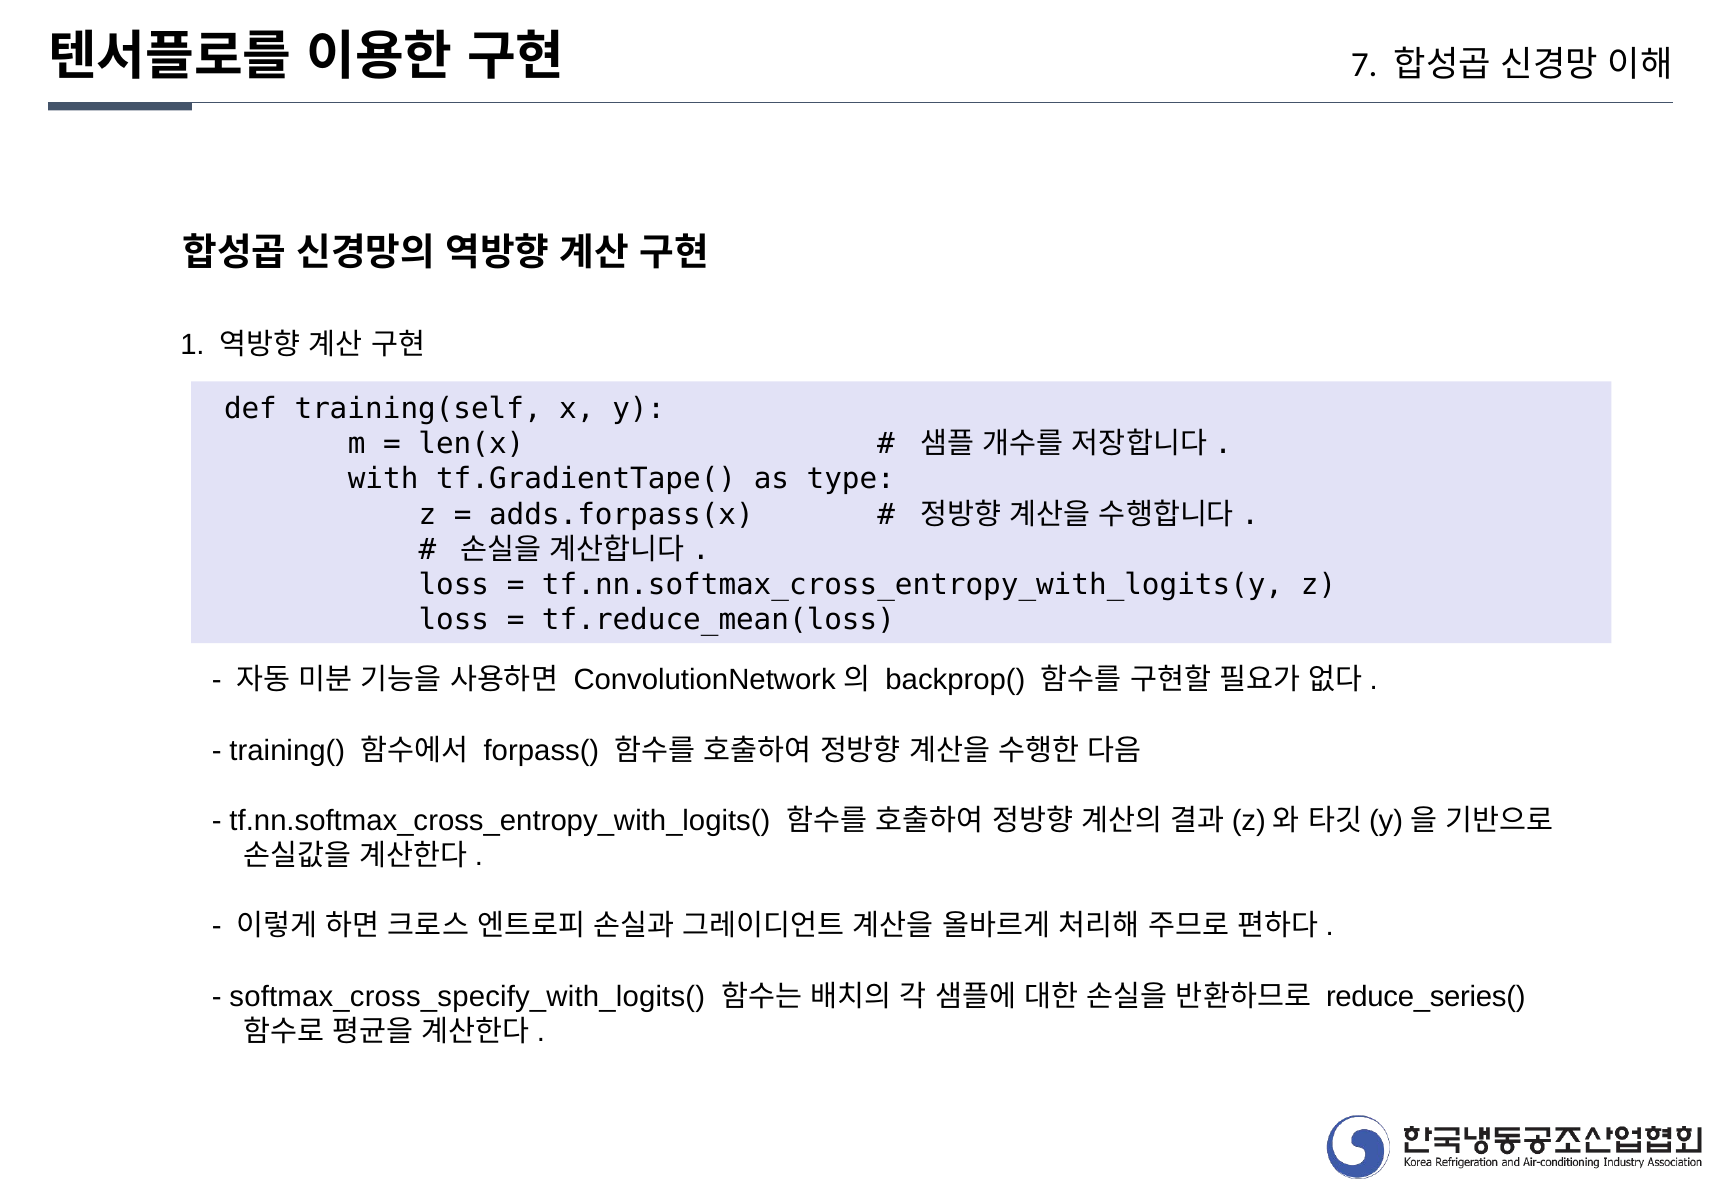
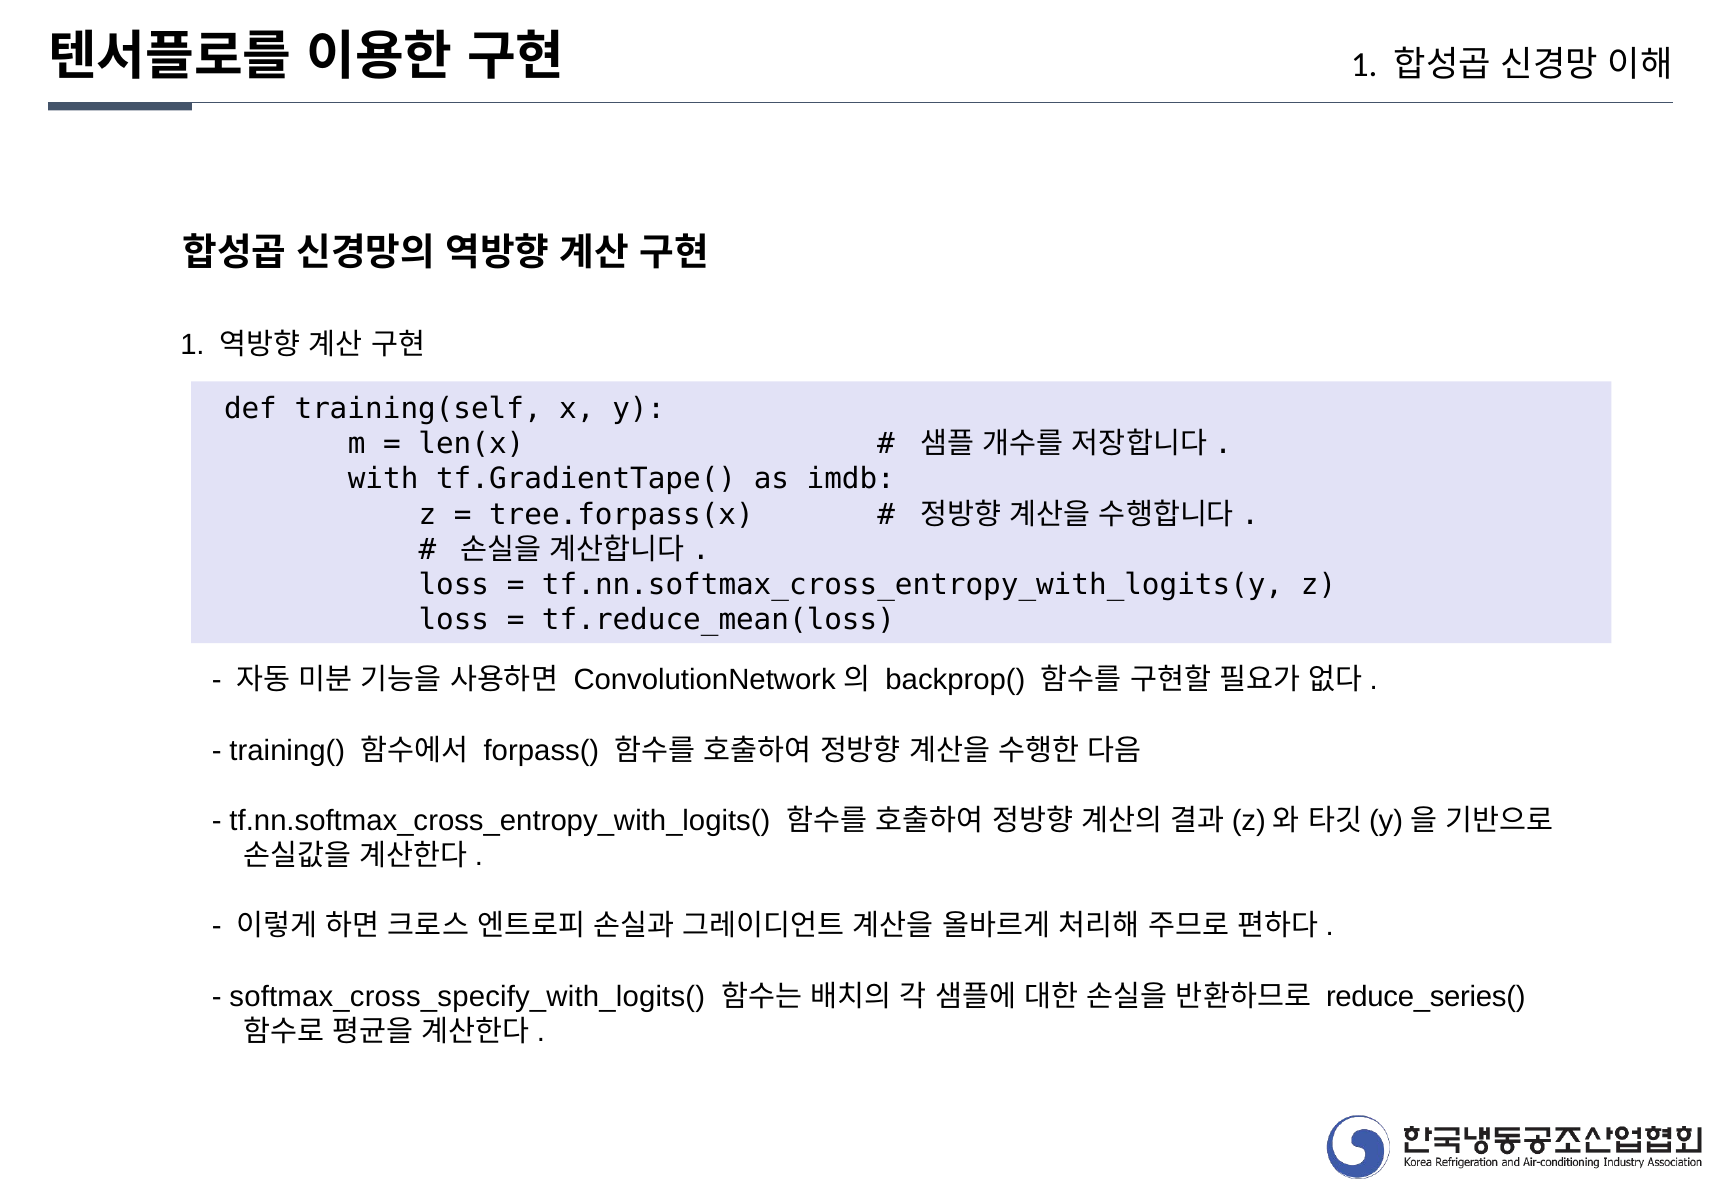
7 at (1364, 65): 7 -> 1
type: type -> imdb
adds.forpass(x: adds.forpass(x -> tree.forpass(x
